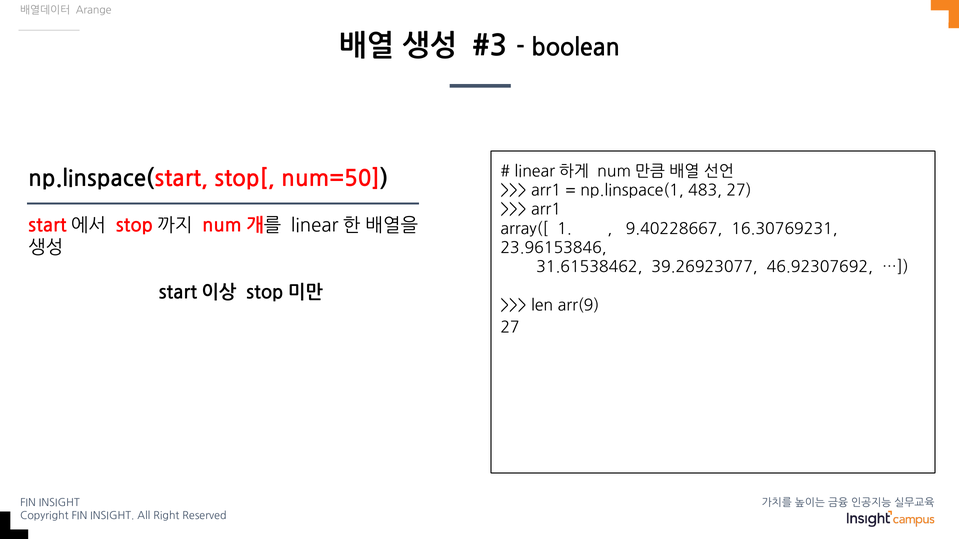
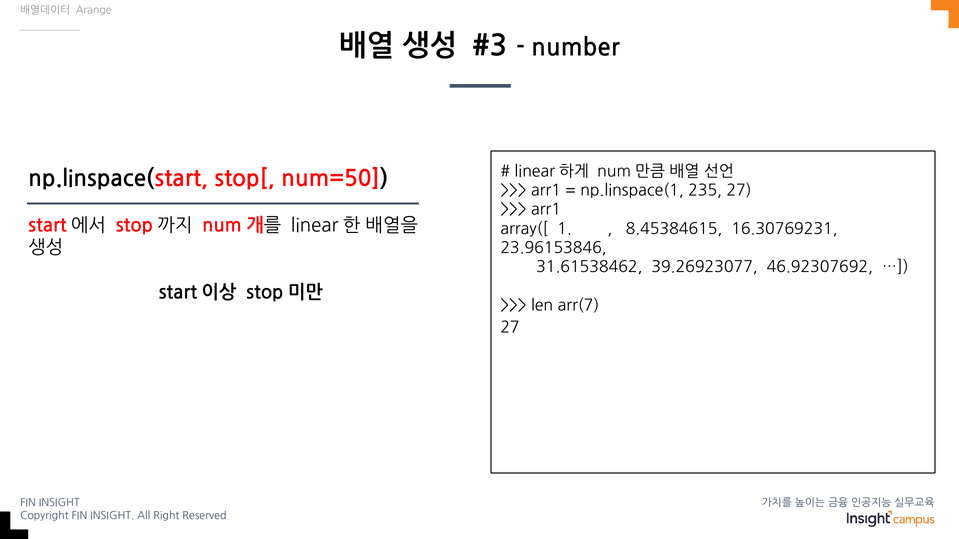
boolean: boolean -> number
483: 483 -> 235
9.40228667: 9.40228667 -> 8.45384615
arr(9: arr(9 -> arr(7
